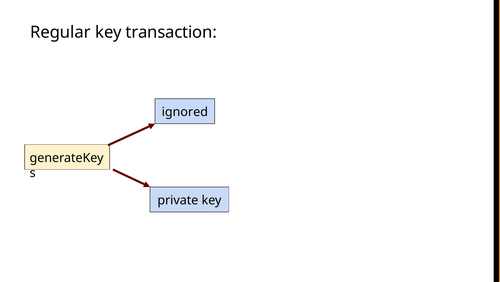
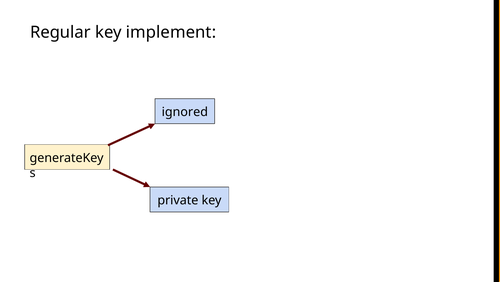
transaction: transaction -> implement
